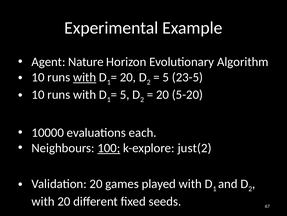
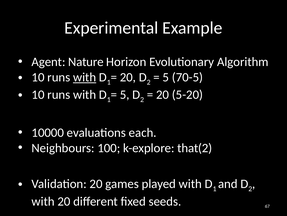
23-5: 23-5 -> 70-5
100 underline: present -> none
just(2: just(2 -> that(2
